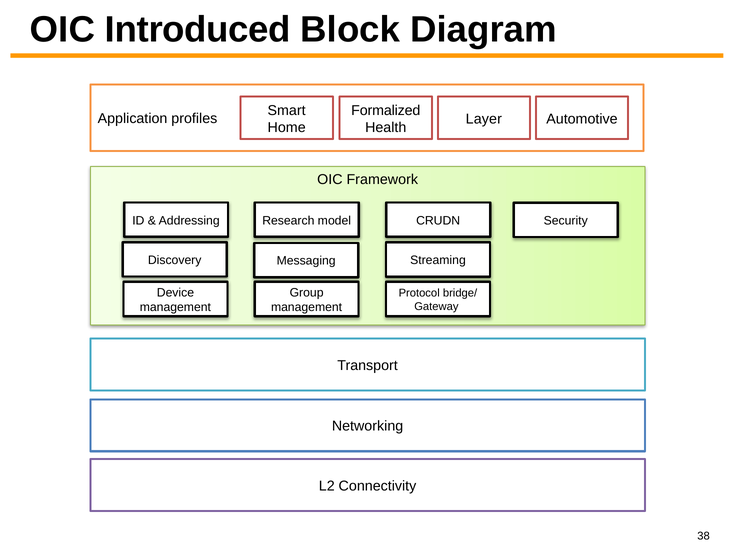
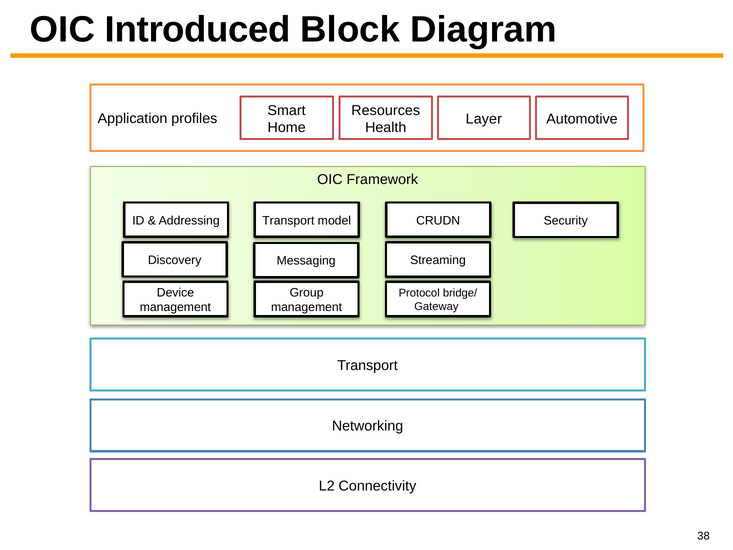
Formalized: Formalized -> Resources
Research at (288, 220): Research -> Transport
